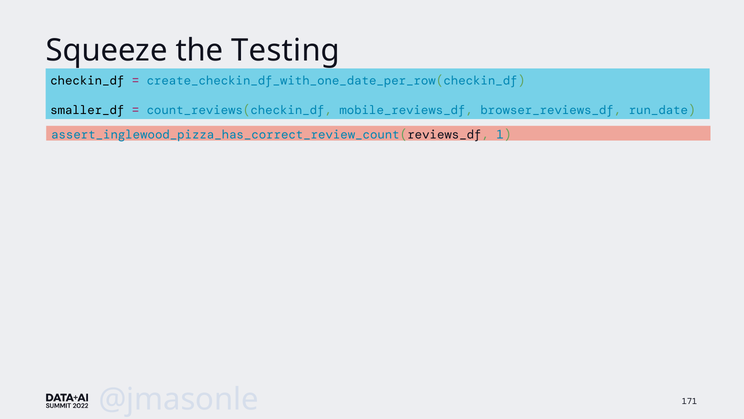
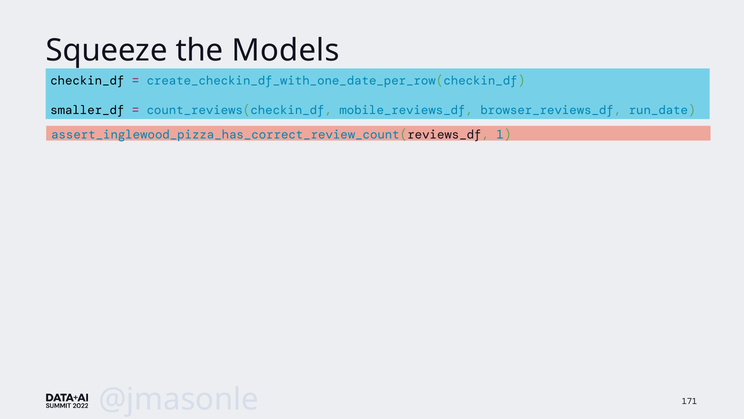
Testing: Testing -> Models
